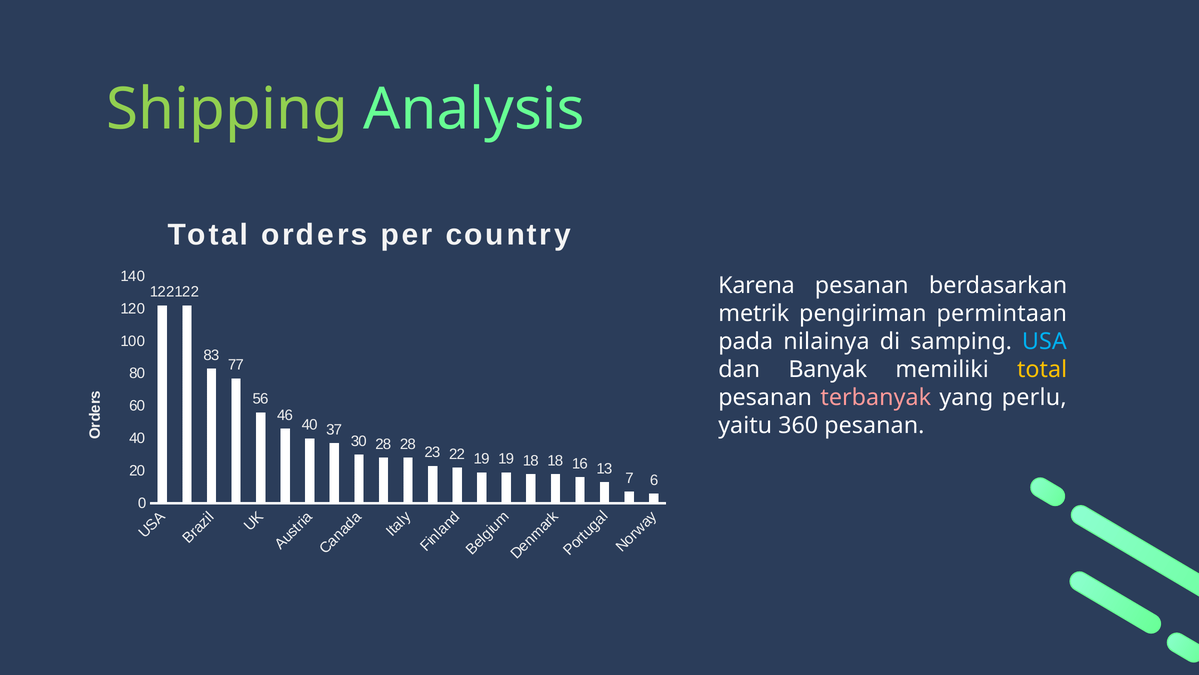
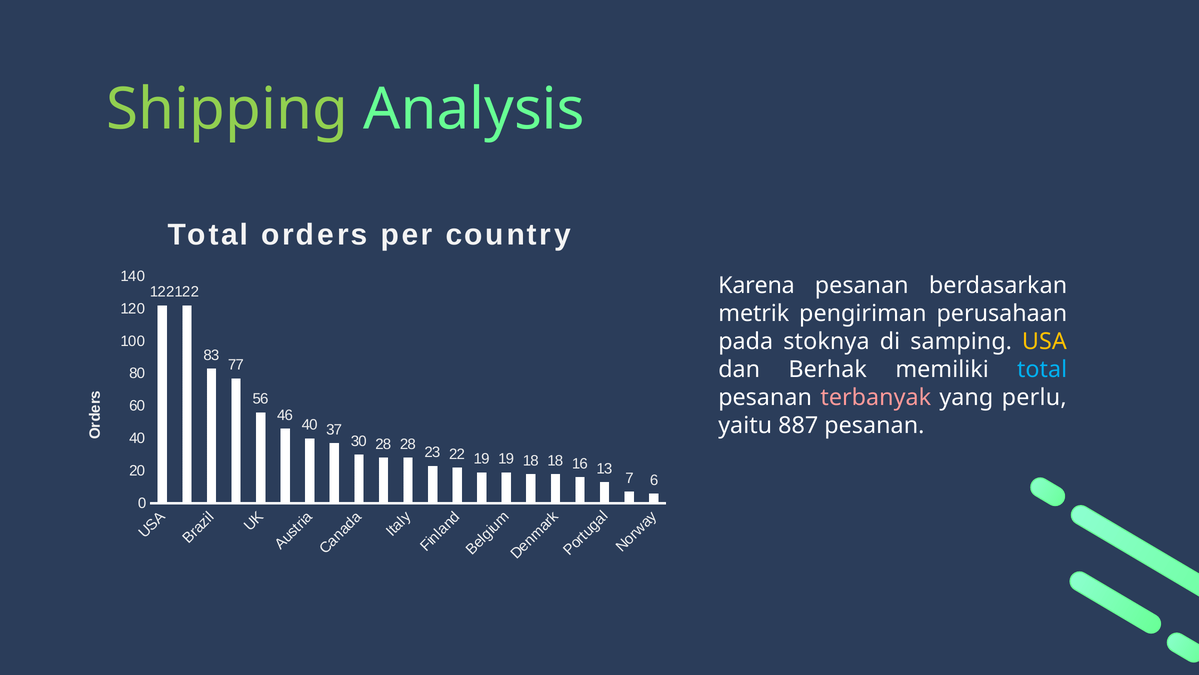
permintaan: permintaan -> perusahaan
nilainya: nilainya -> stoknya
USA colour: light blue -> yellow
Banyak: Banyak -> Berhak
total at (1042, 369) colour: yellow -> light blue
360: 360 -> 887
